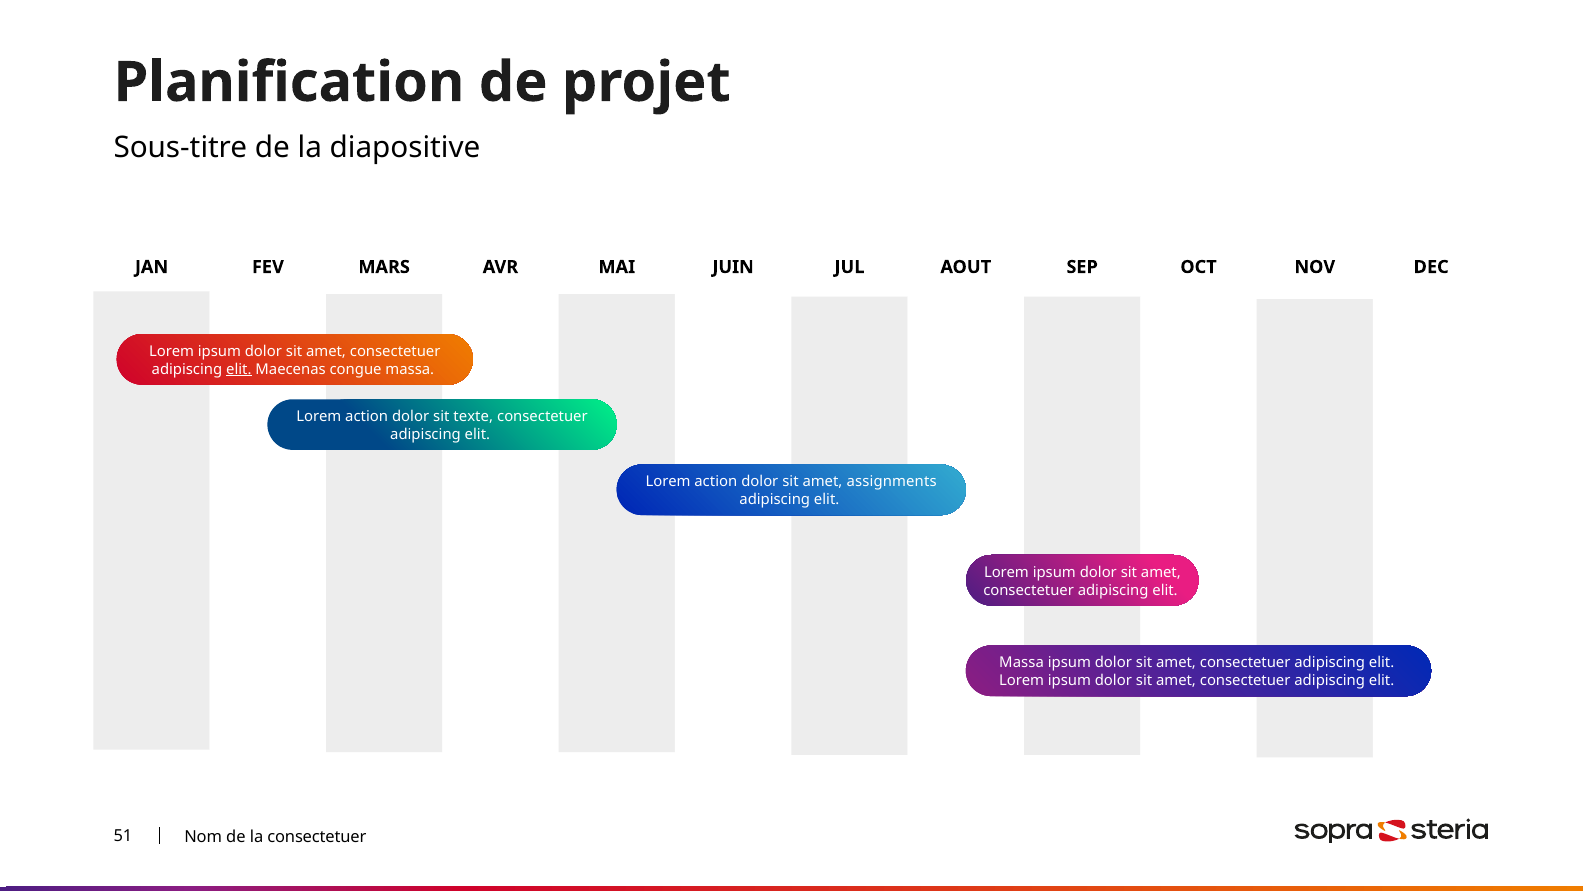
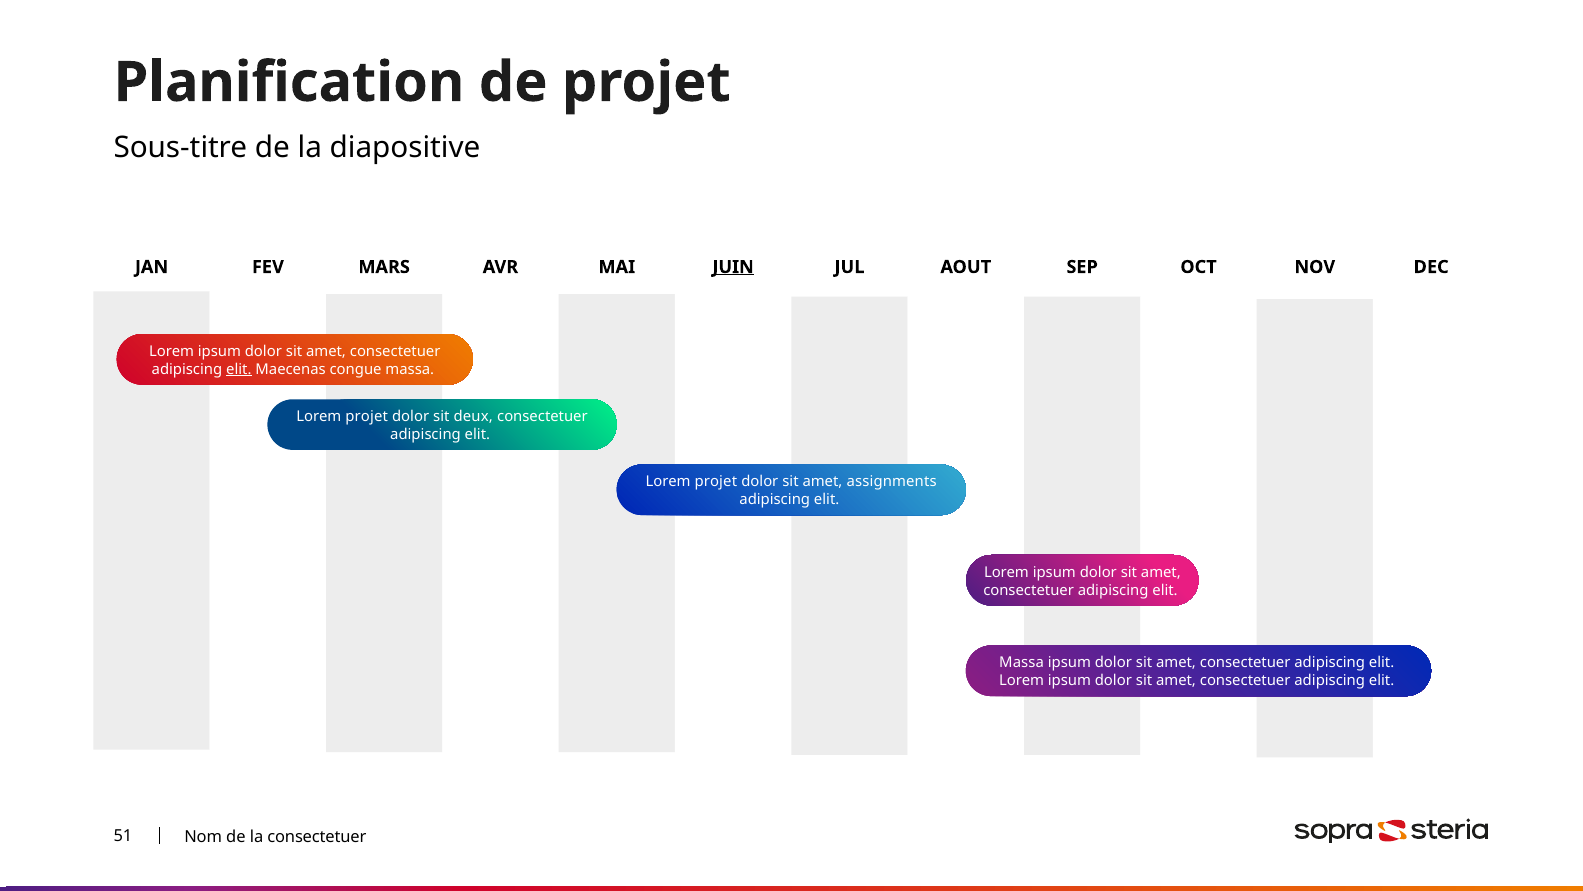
JUIN underline: none -> present
action at (367, 416): action -> projet
texte: texte -> deux
action at (716, 482): action -> projet
